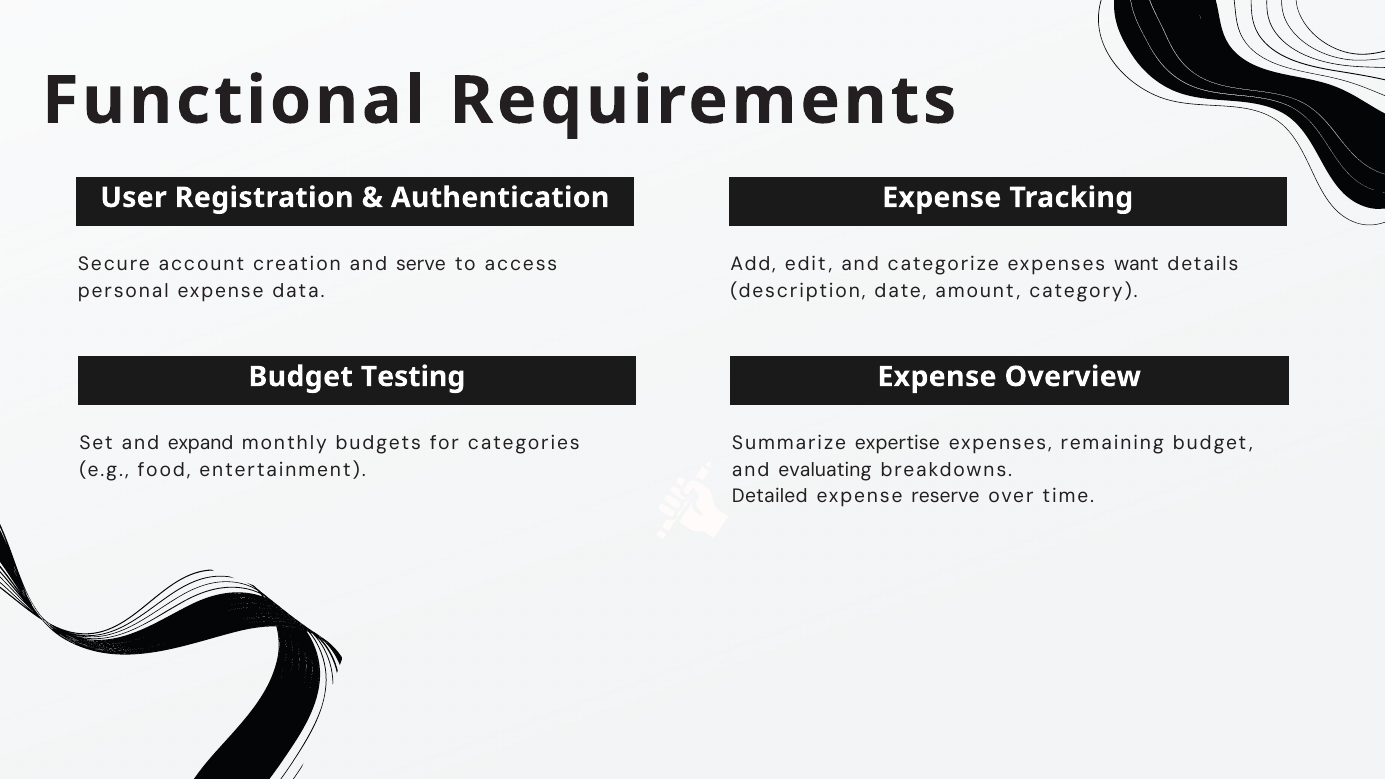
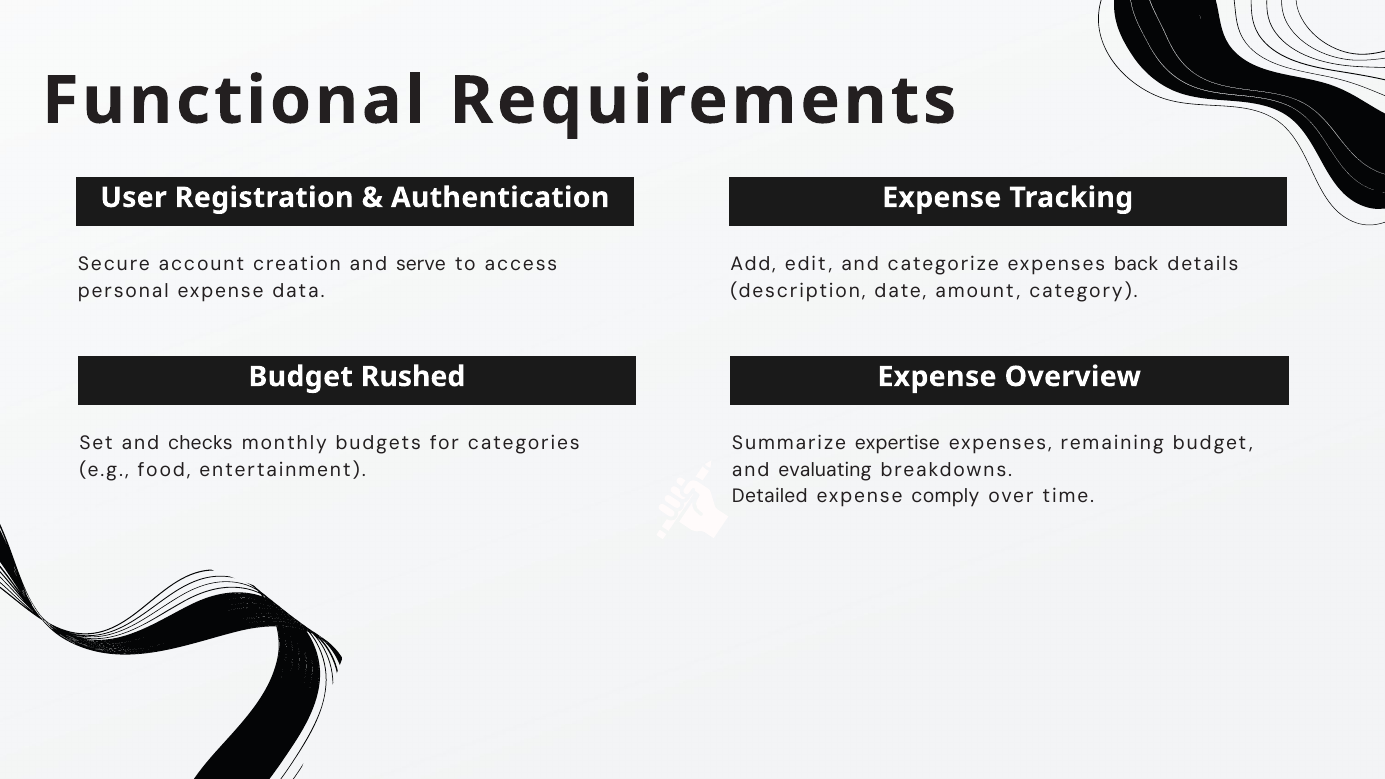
want: want -> back
Testing: Testing -> Rushed
expand: expand -> checks
reserve: reserve -> comply
